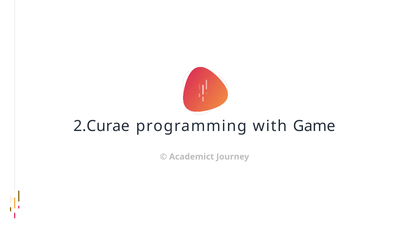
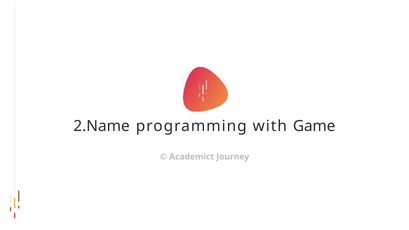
2.Curae: 2.Curae -> 2.Name
